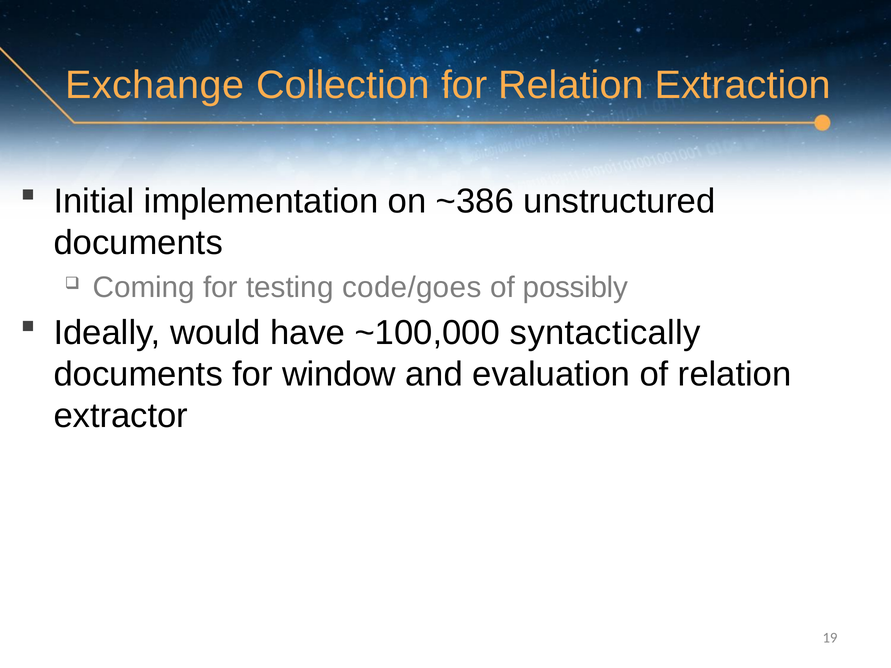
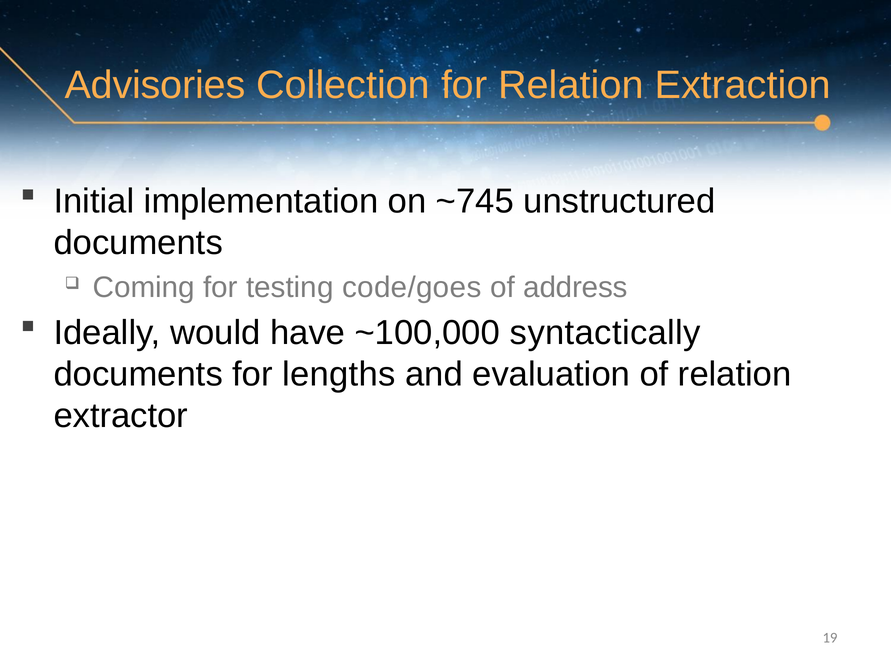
Exchange: Exchange -> Advisories
~386: ~386 -> ~745
possibly: possibly -> address
window: window -> lengths
